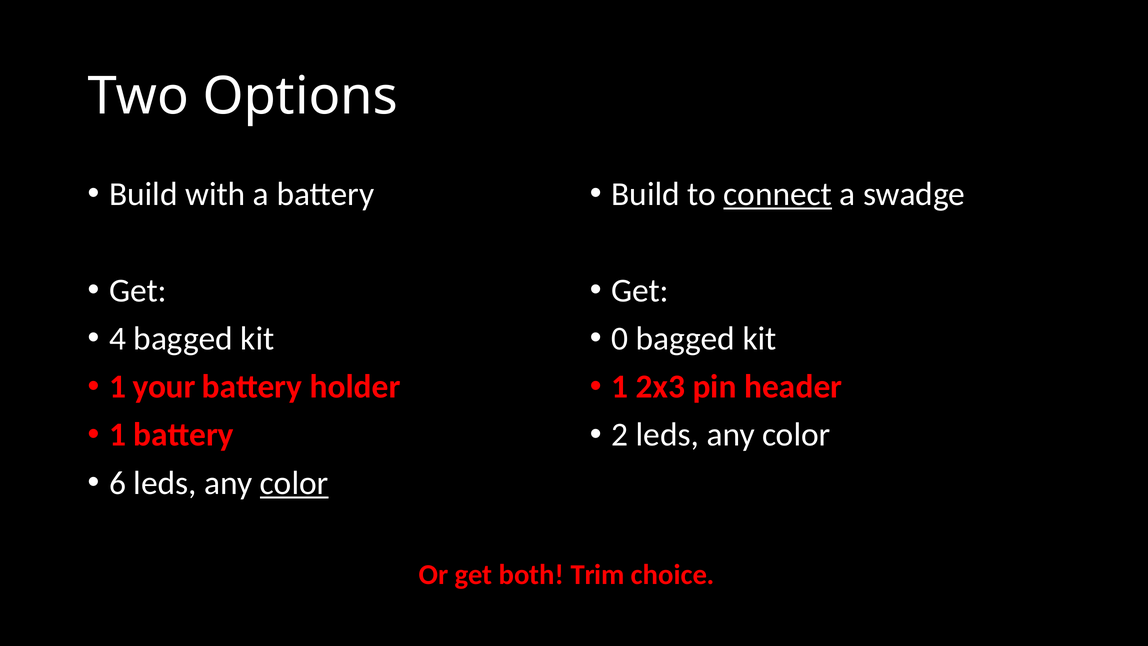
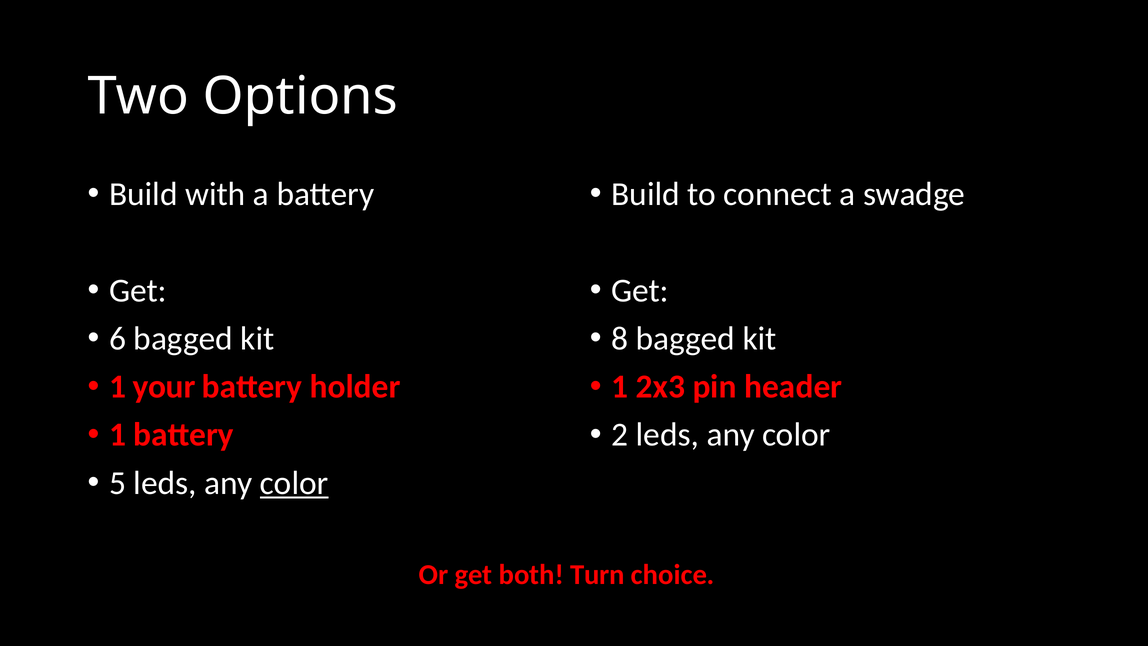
connect underline: present -> none
4: 4 -> 6
0: 0 -> 8
6: 6 -> 5
Trim: Trim -> Turn
